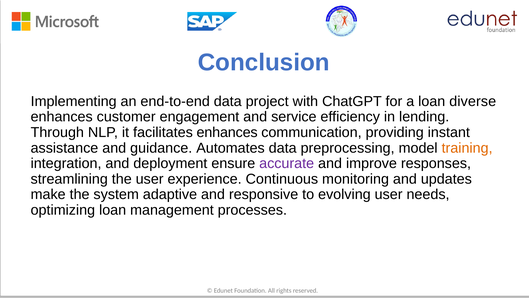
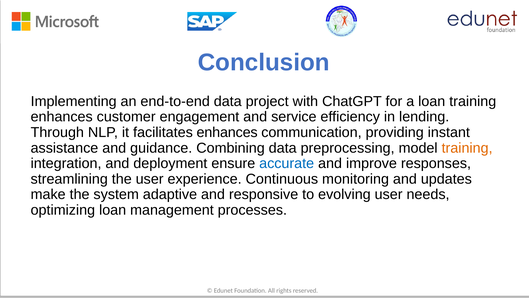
loan diverse: diverse -> training
Automates: Automates -> Combining
accurate colour: purple -> blue
